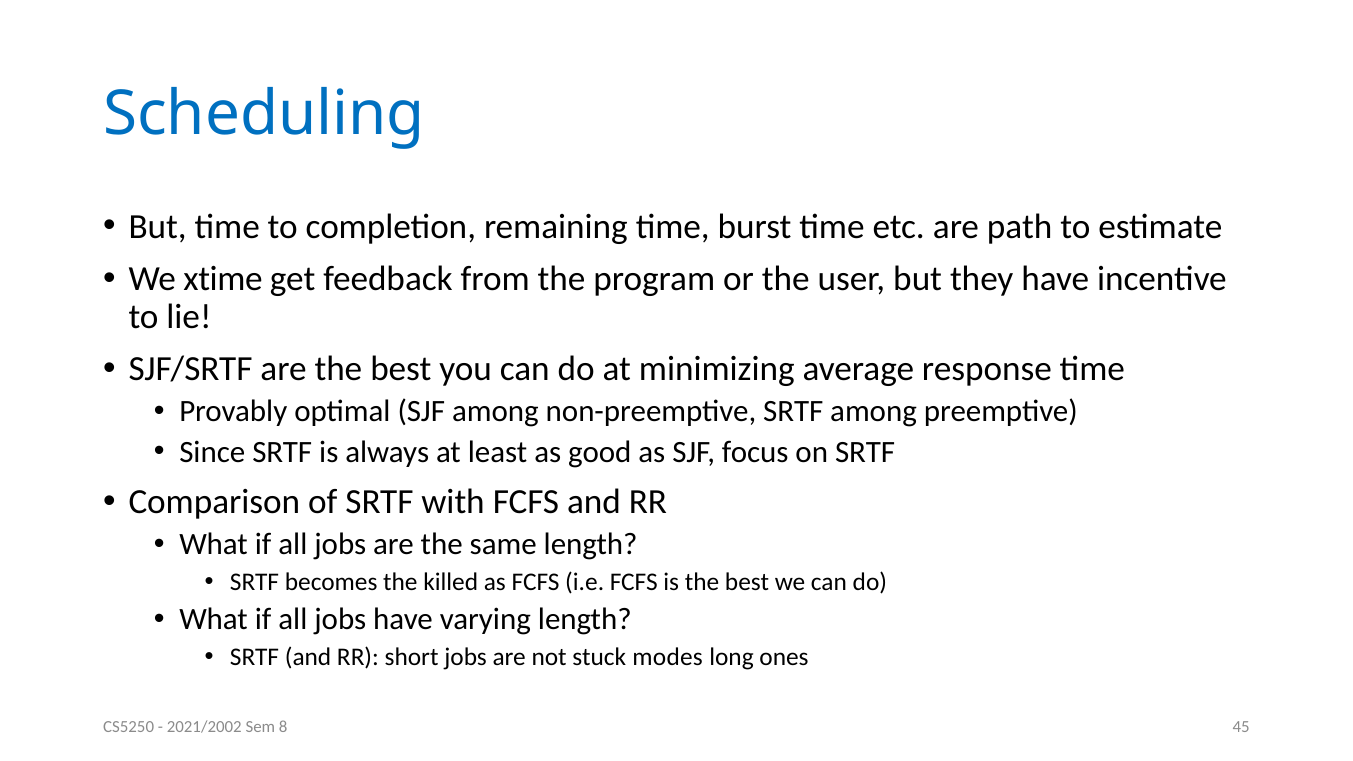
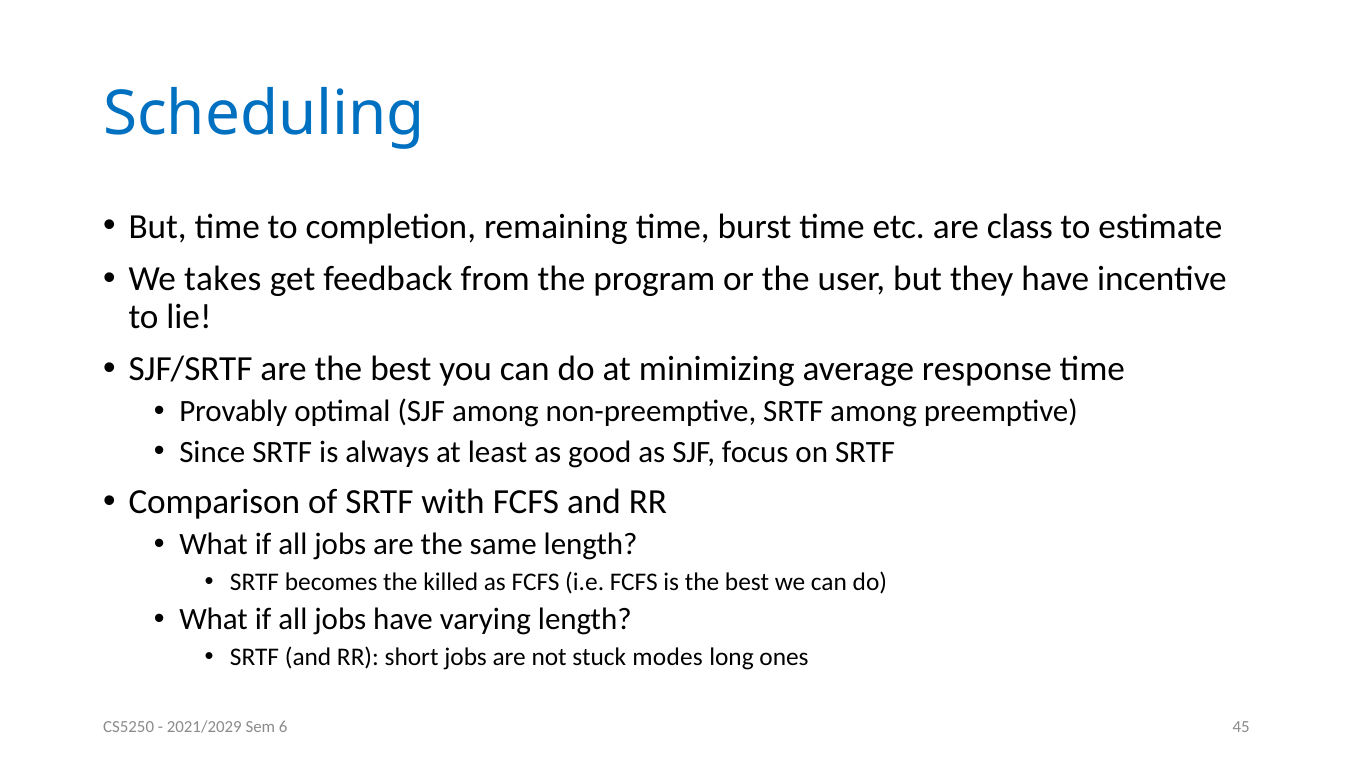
path: path -> class
xtime: xtime -> takes
2021/2002: 2021/2002 -> 2021/2029
8: 8 -> 6
